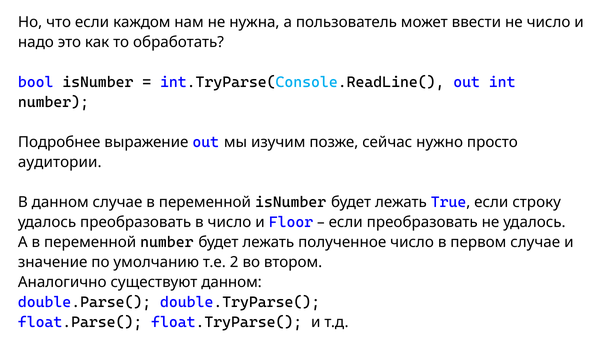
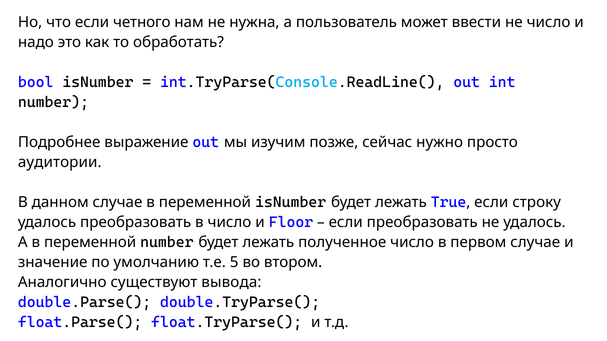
каждом: каждом -> четного
2: 2 -> 5
существуют данном: данном -> вывода
